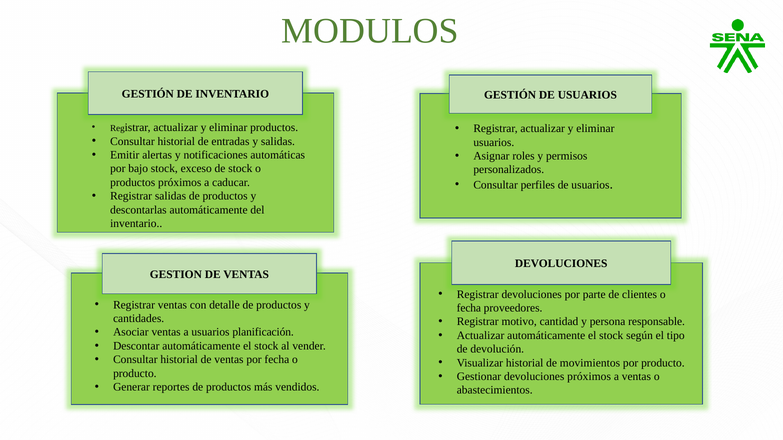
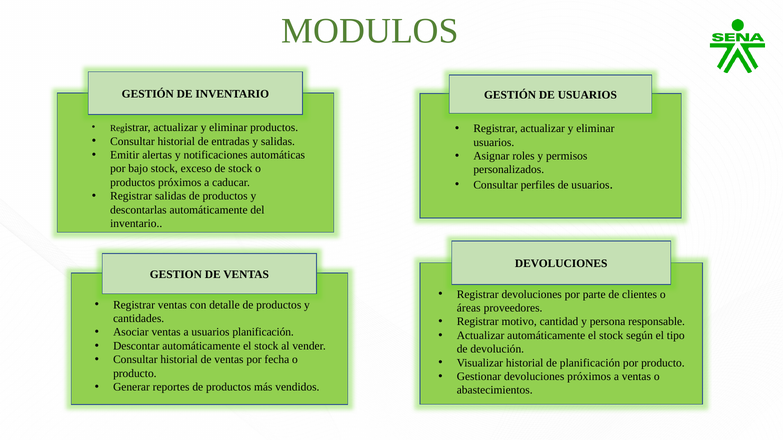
fecha at (469, 308): fecha -> áreas
de movimientos: movimientos -> planificación
